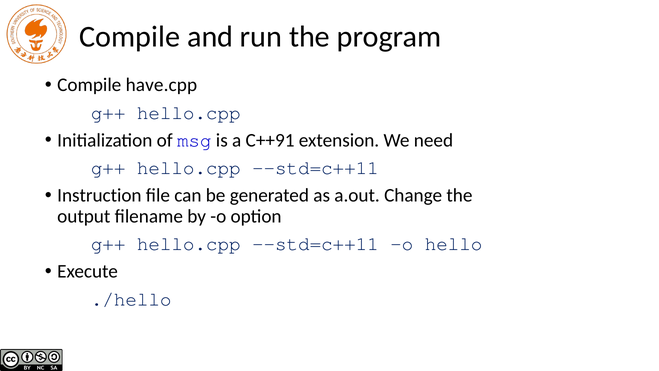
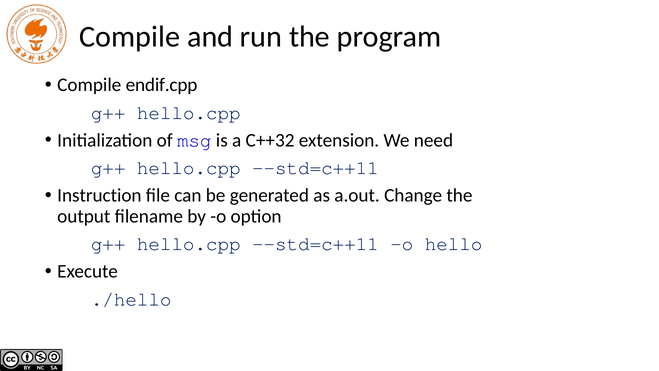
have.cpp: have.cpp -> endif.cpp
C++91: C++91 -> C++32
